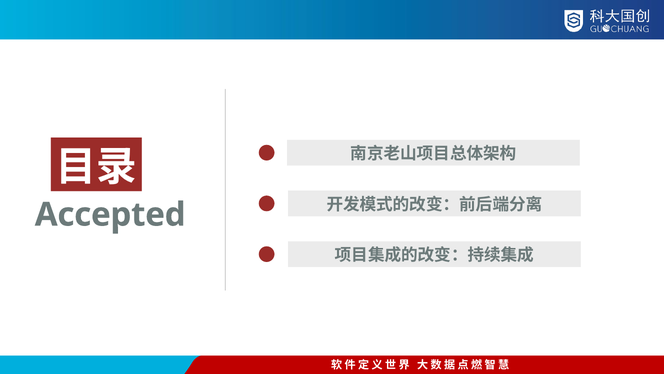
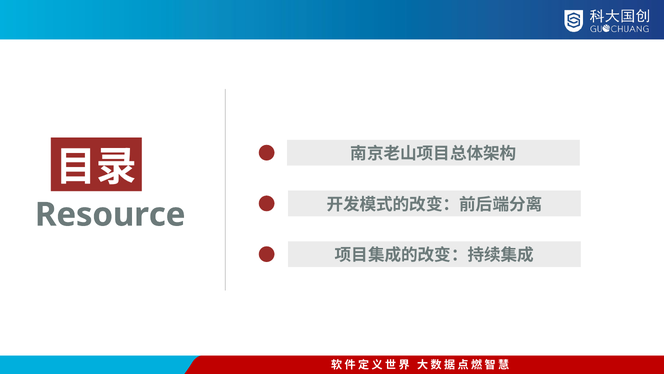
Accepted: Accepted -> Resource
